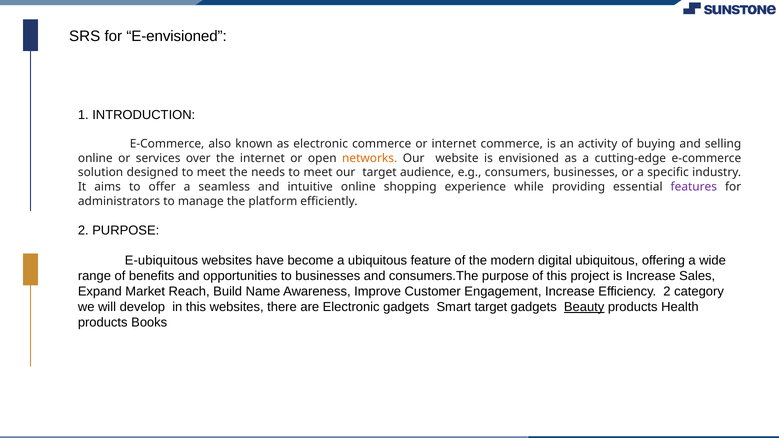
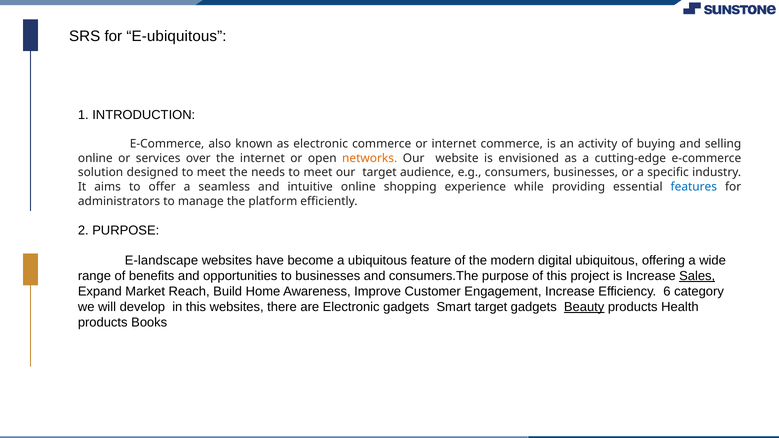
E-envisioned: E-envisioned -> E-ubiquitous
features colour: purple -> blue
E-ubiquitous: E-ubiquitous -> E-landscape
Sales underline: none -> present
Name: Name -> Home
Efficiency 2: 2 -> 6
